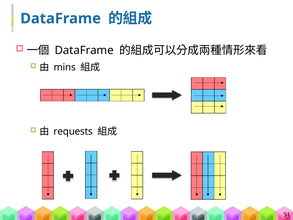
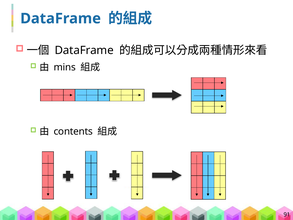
requests: requests -> contents
